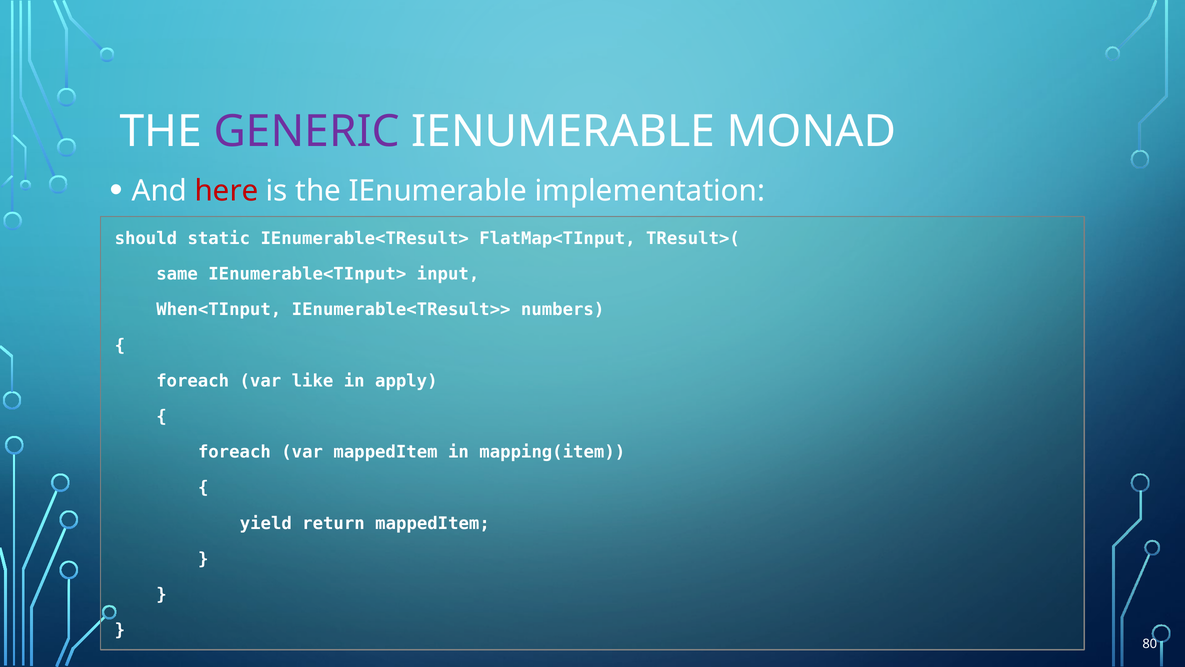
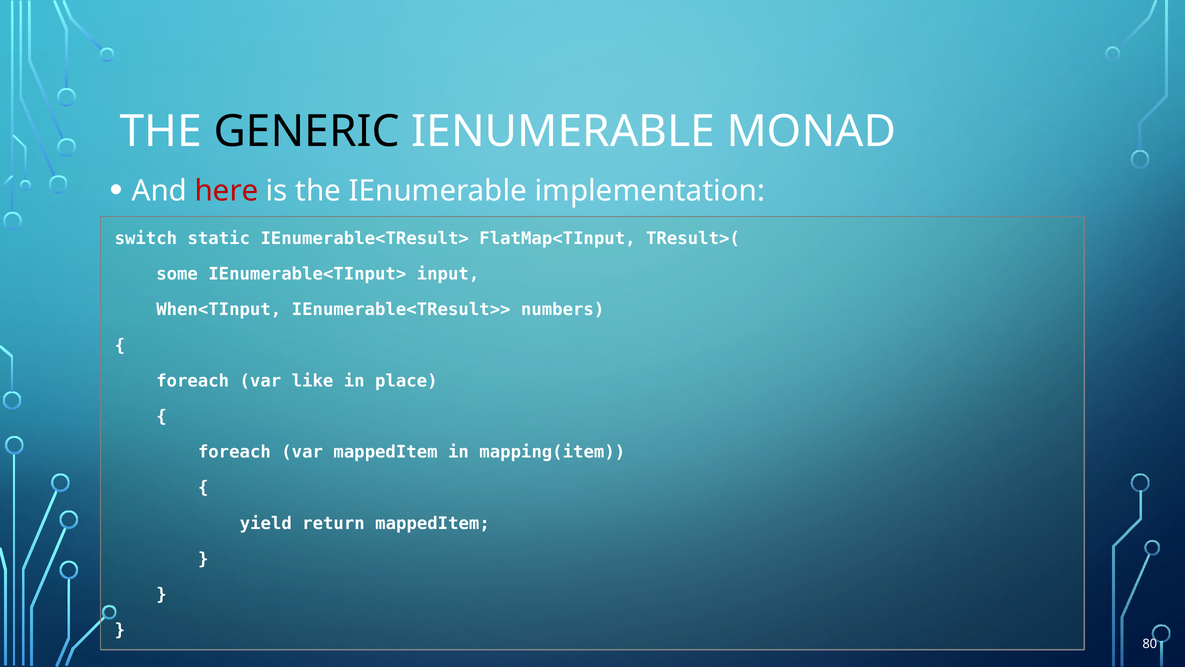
GENERIC colour: purple -> black
should: should -> switch
same: same -> some
apply: apply -> place
